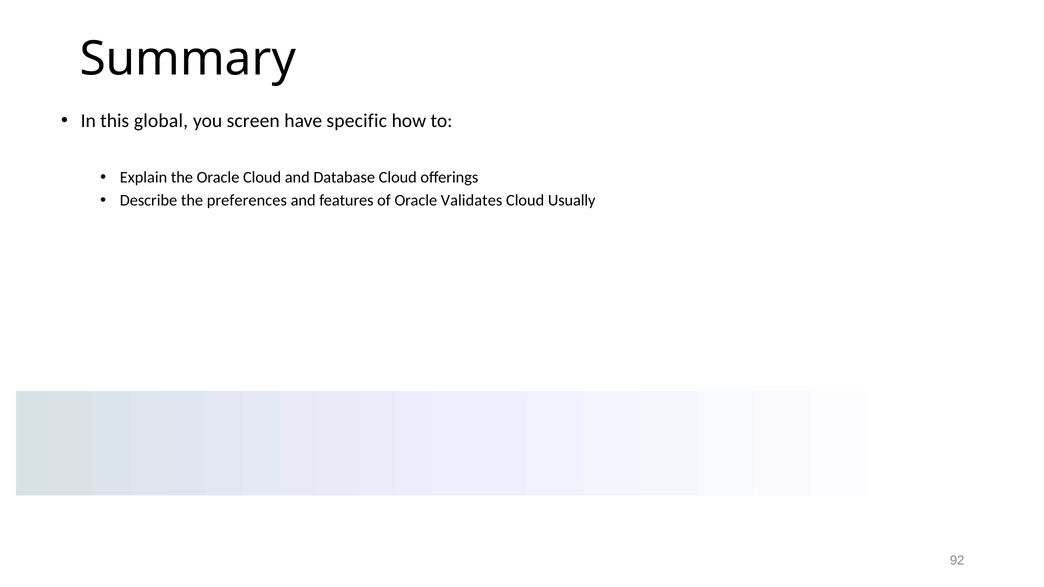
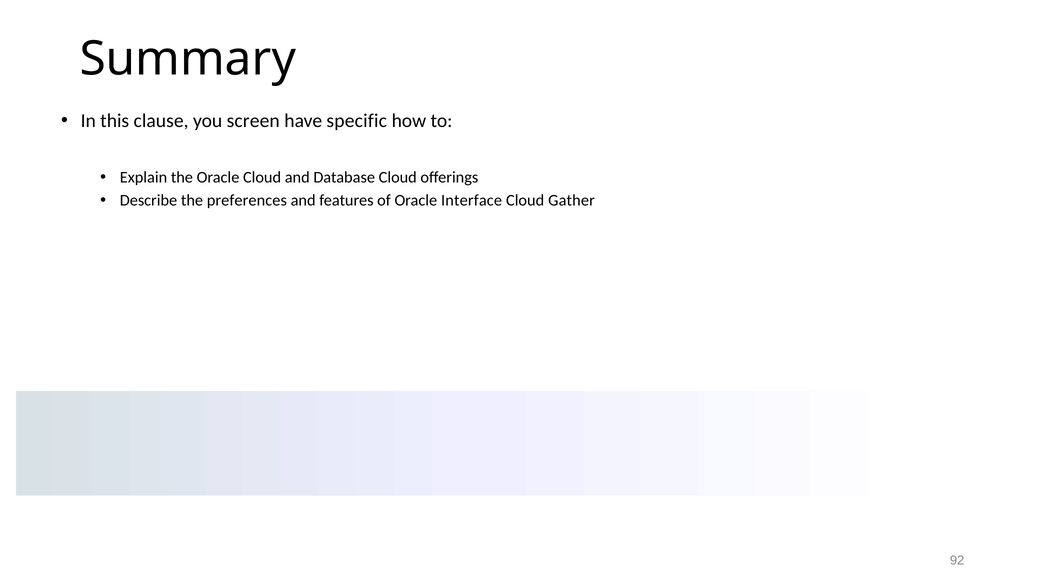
global: global -> clause
Validates: Validates -> Interface
Usually: Usually -> Gather
